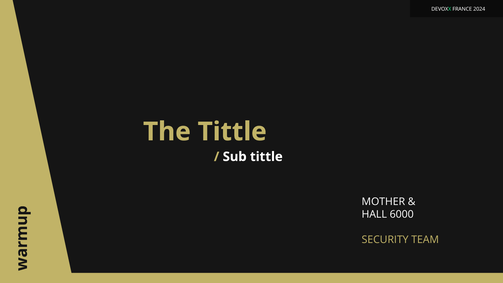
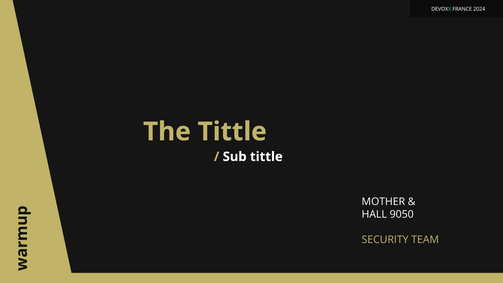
6000: 6000 -> 9050
